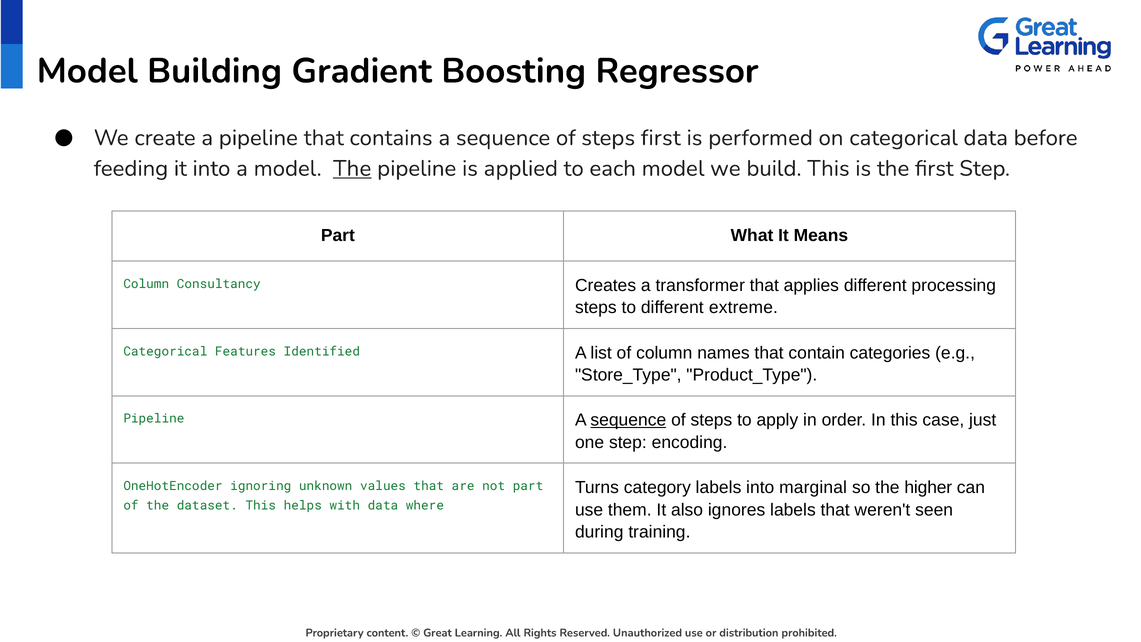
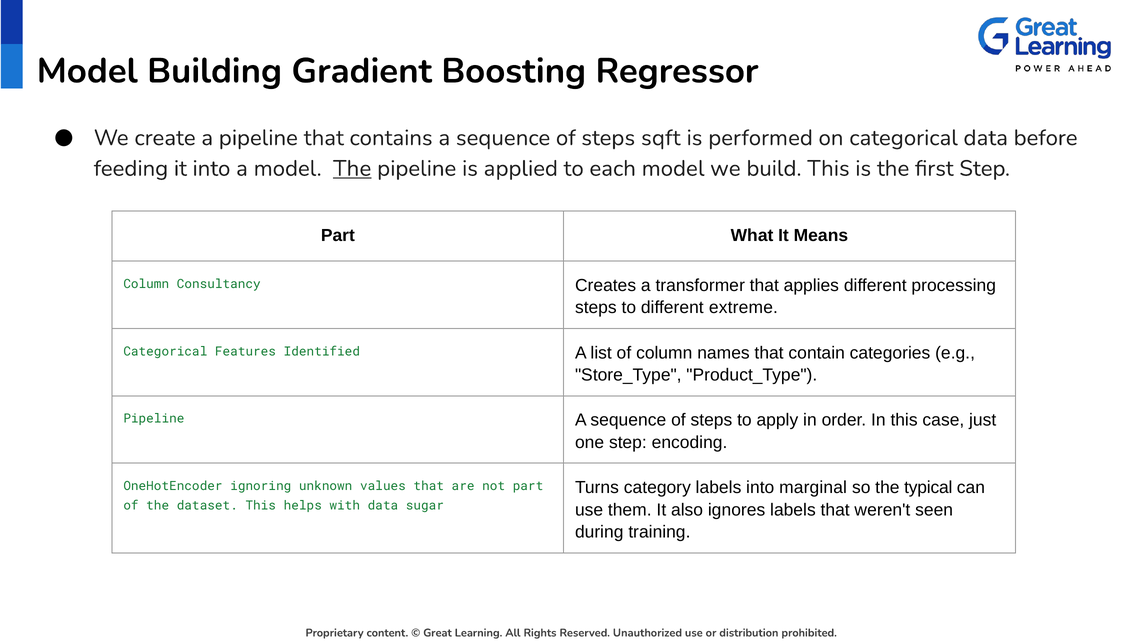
steps first: first -> sqft
sequence at (628, 420) underline: present -> none
higher: higher -> typical
where: where -> sugar
